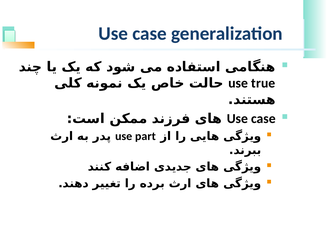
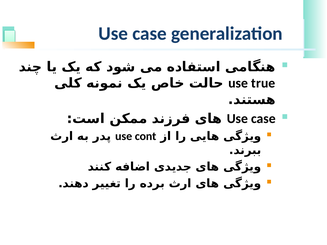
part: part -> cont
